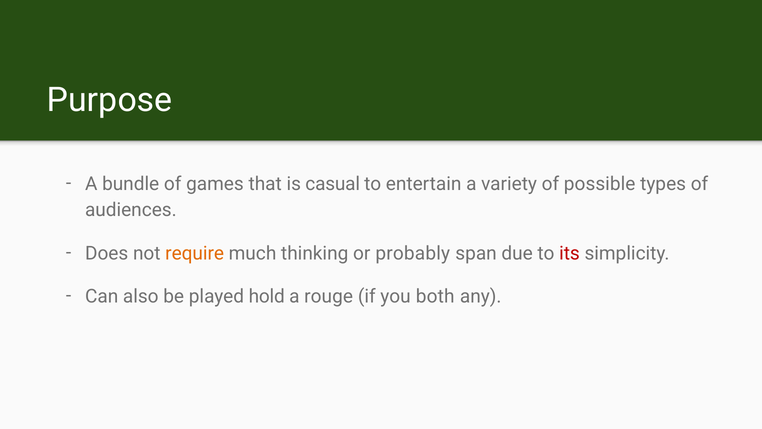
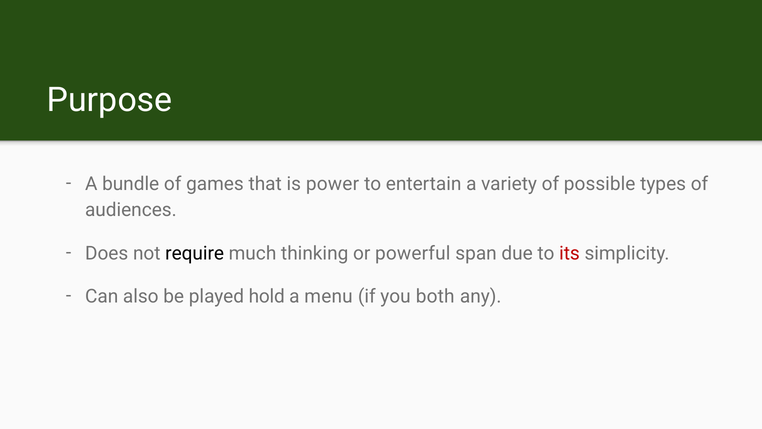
casual: casual -> power
require colour: orange -> black
probably: probably -> powerful
rouge: rouge -> menu
